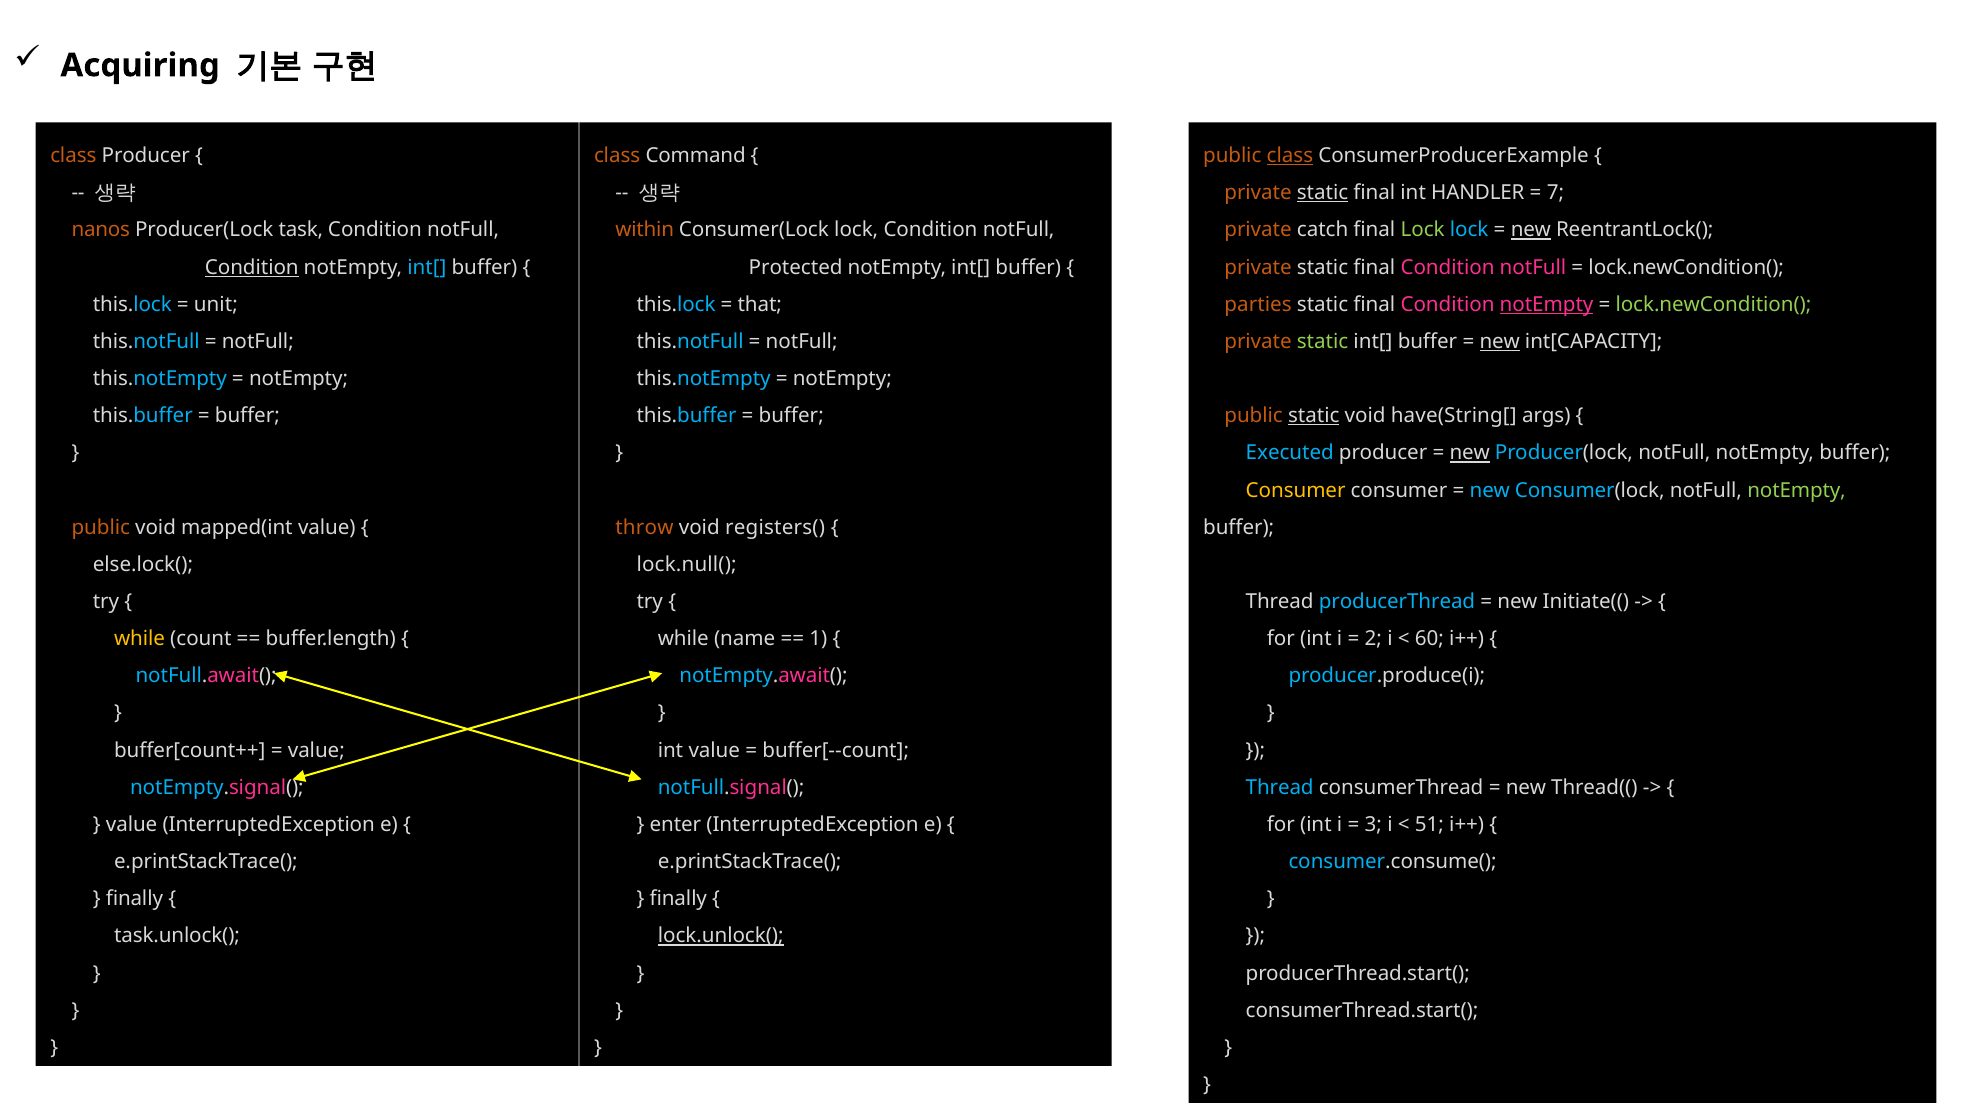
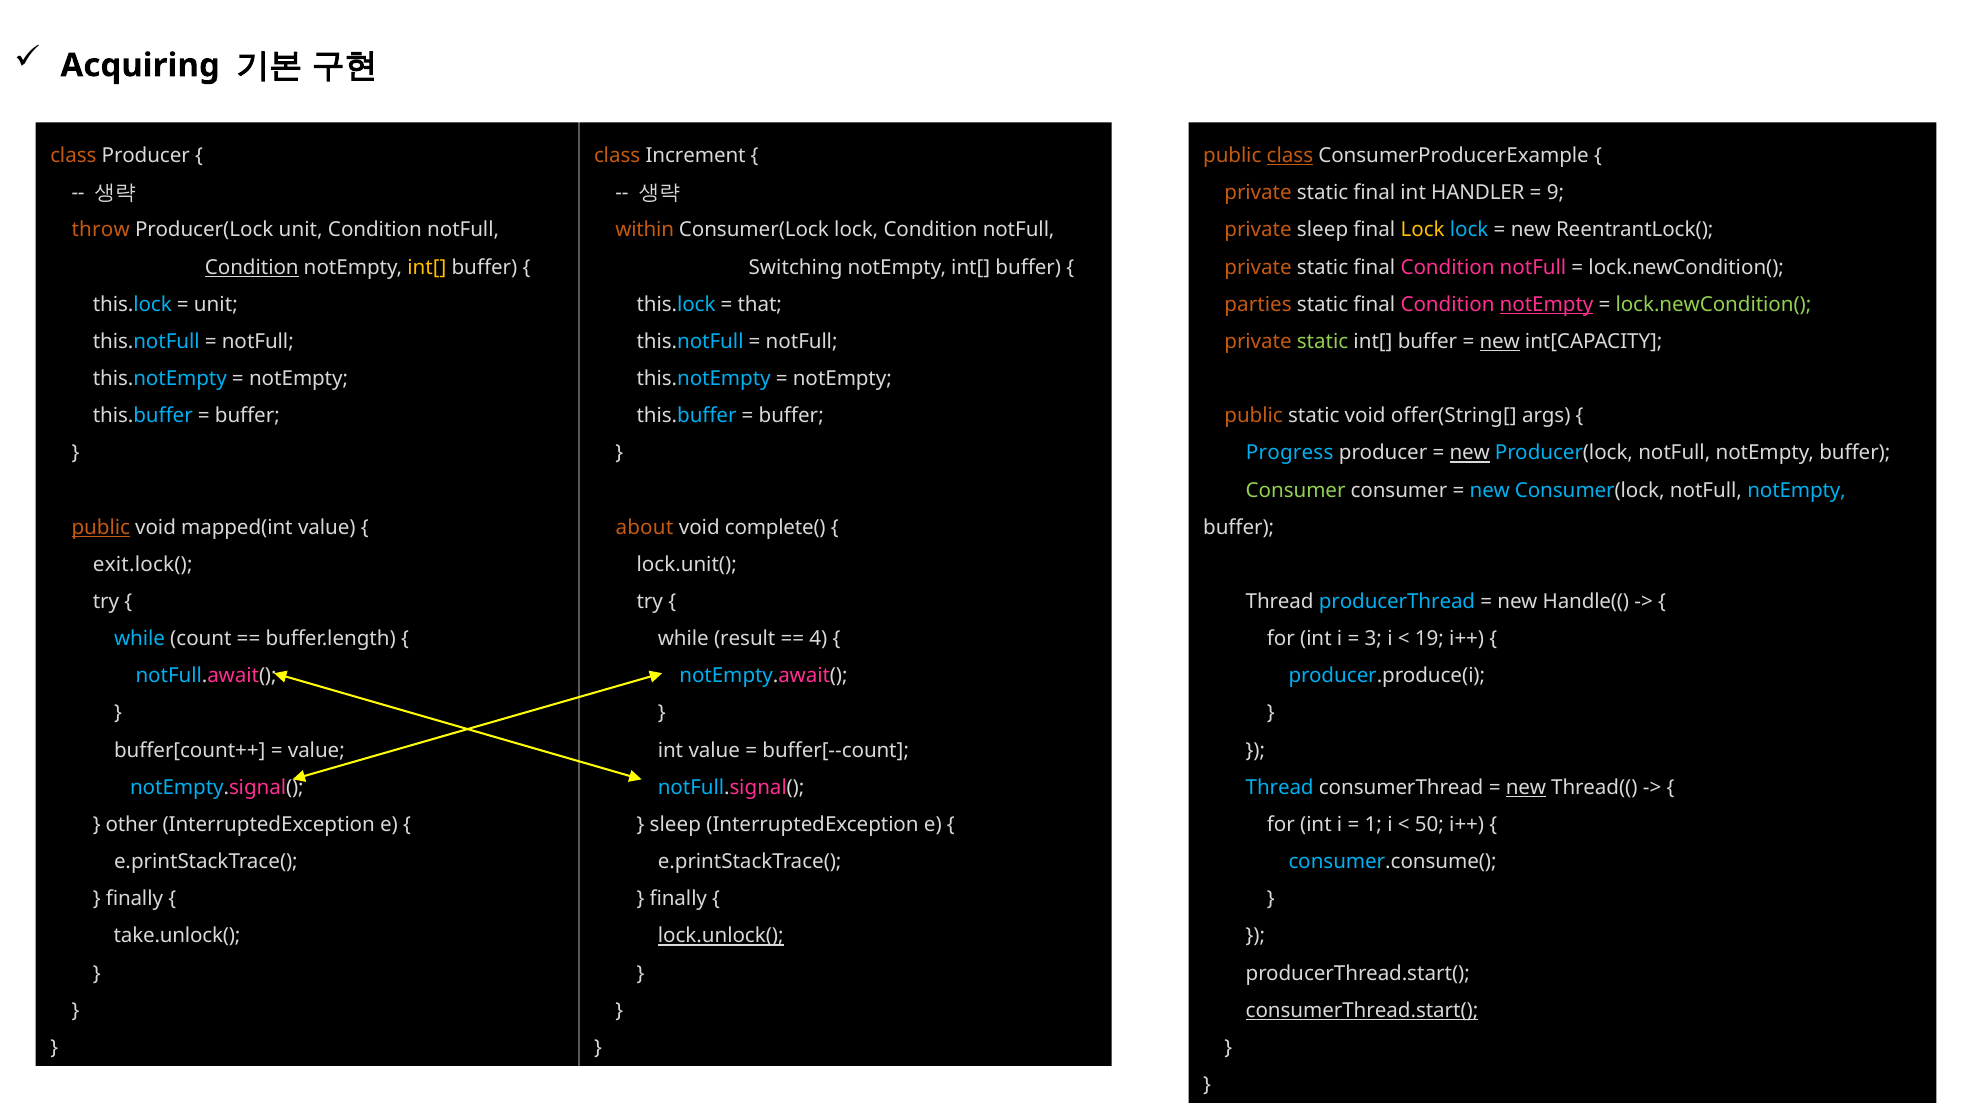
Command: Command -> Increment
static at (1323, 193) underline: present -> none
7: 7 -> 9
nanos: nanos -> throw
Producer(Lock task: task -> unit
private catch: catch -> sleep
Lock at (1423, 230) colour: light green -> yellow
new at (1531, 230) underline: present -> none
int[ at (427, 267) colour: light blue -> yellow
Protected: Protected -> Switching
static at (1314, 416) underline: present -> none
have(String[: have(String[ -> offer(String[
Executed: Executed -> Progress
Consumer at (1296, 490) colour: yellow -> light green
notEmpty at (1797, 490) colour: light green -> light blue
public at (101, 527) underline: none -> present
throw: throw -> about
registers(: registers( -> complete(
else.lock(: else.lock( -> exit.lock(
lock.null(: lock.null( -> lock.unit(
Initiate((: Initiate(( -> Handle((
while at (140, 639) colour: yellow -> light blue
name: name -> result
1: 1 -> 4
2: 2 -> 3
60: 60 -> 19
new at (1526, 787) underline: none -> present
value at (132, 824): value -> other
enter at (675, 824): enter -> sleep
3: 3 -> 1
51: 51 -> 50
task.unlock(: task.unlock( -> take.unlock(
consumerThread.start( underline: none -> present
